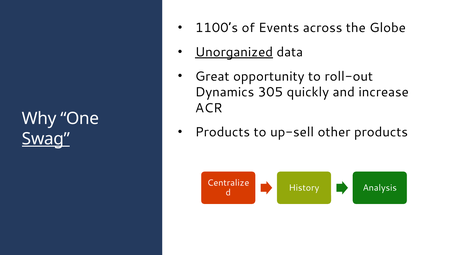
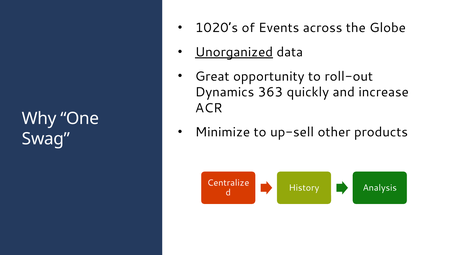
1100’s: 1100’s -> 1020’s
305: 305 -> 363
Products at (223, 132): Products -> Minimize
Swag underline: present -> none
